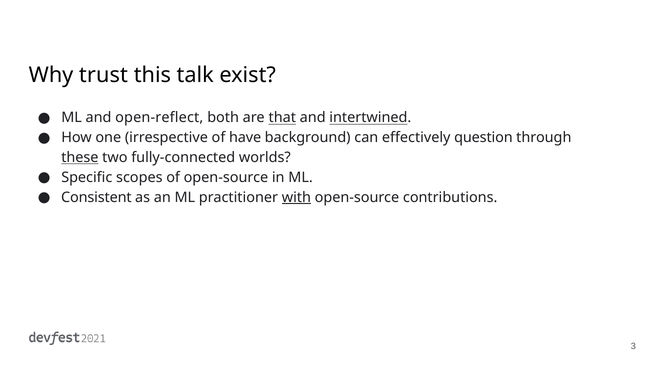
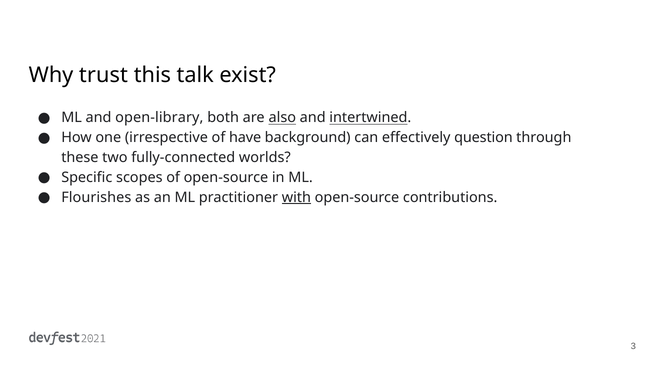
open-reflect: open-reflect -> open-library
that: that -> also
these underline: present -> none
Consistent: Consistent -> Flourishes
